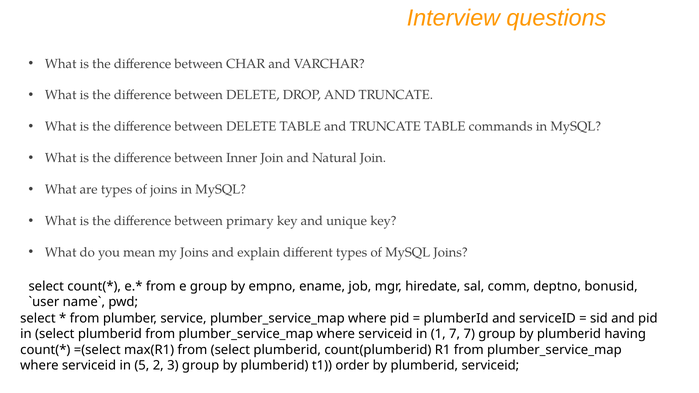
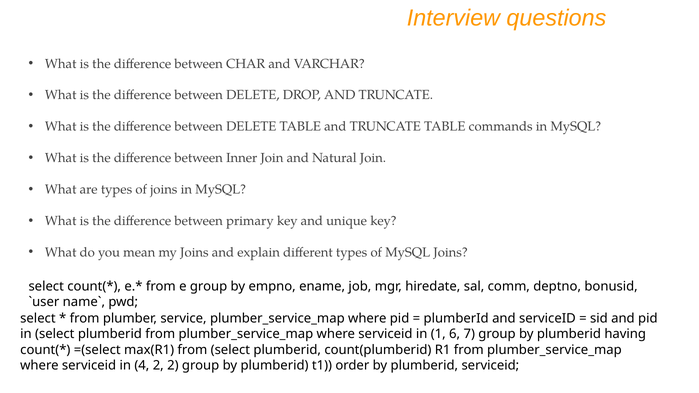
1 7: 7 -> 6
5: 5 -> 4
2 3: 3 -> 2
